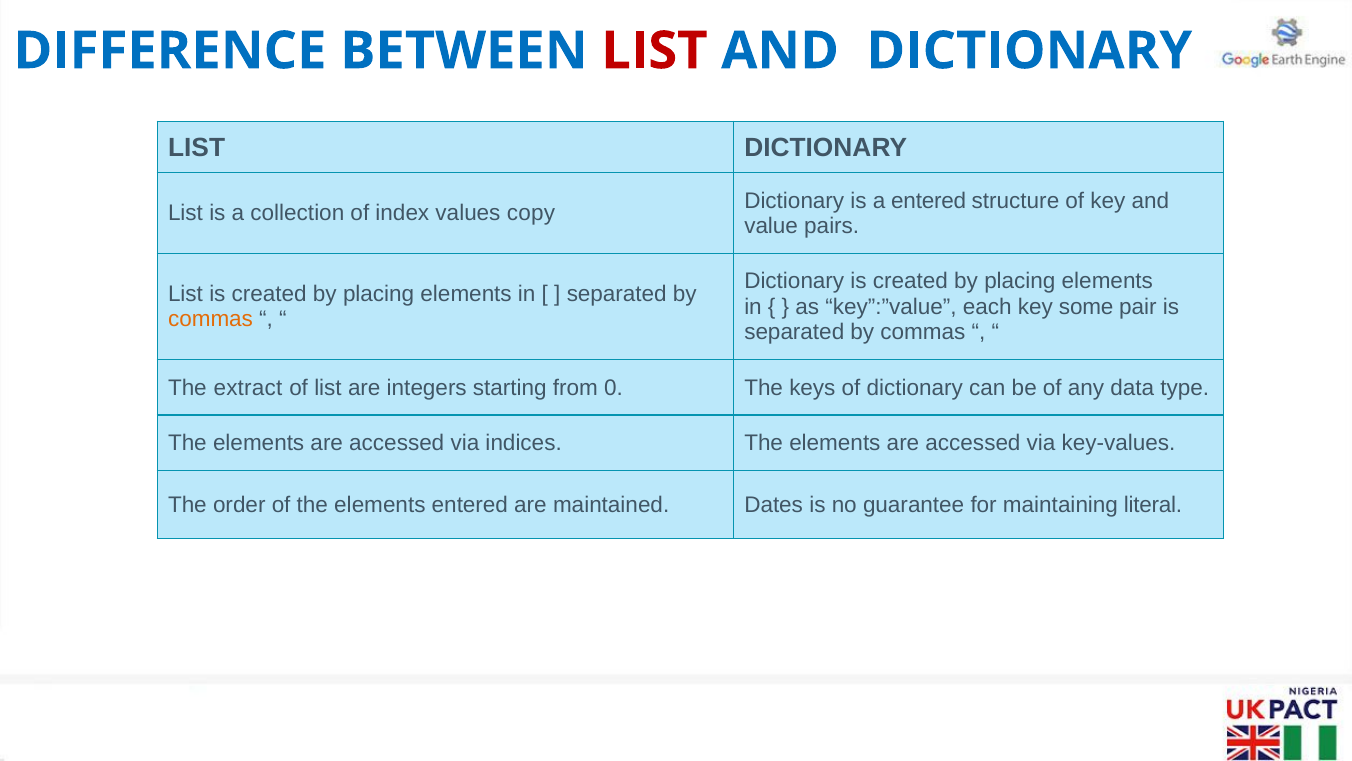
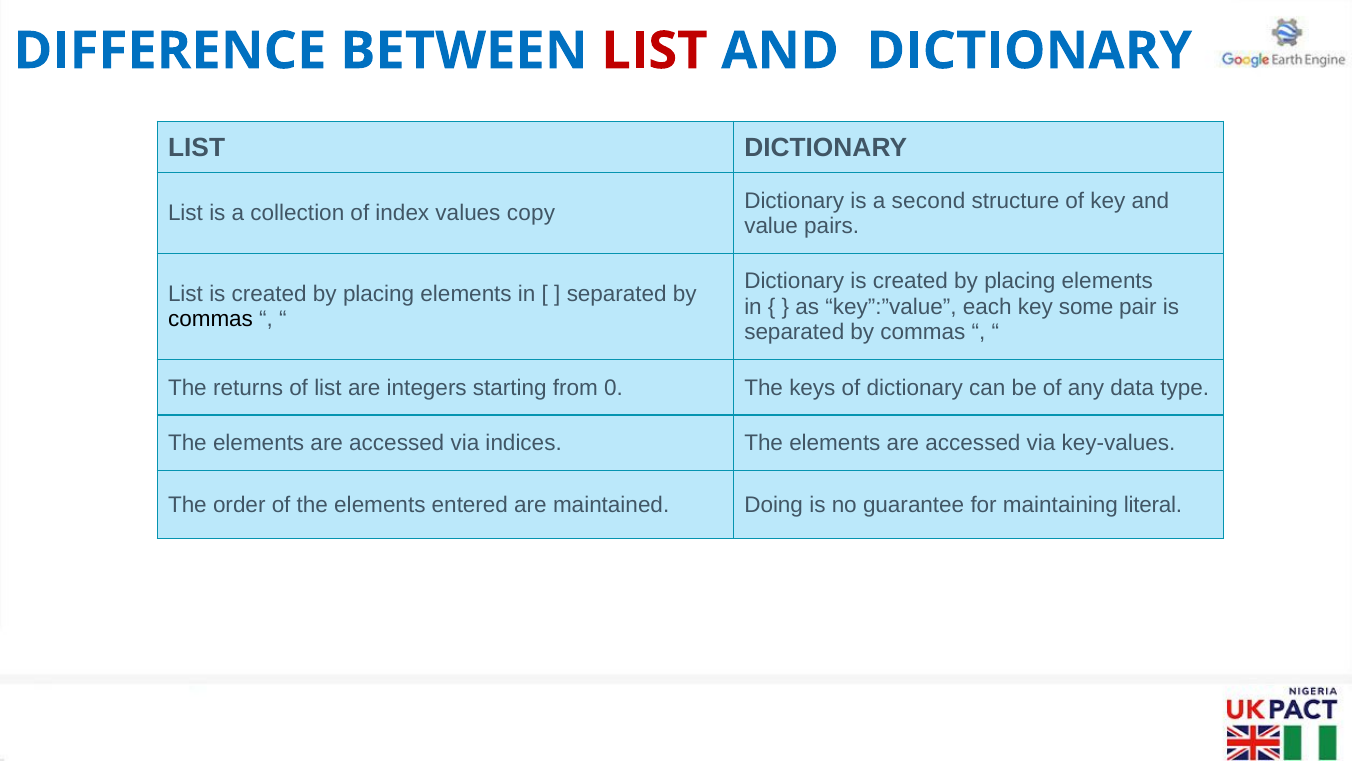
a entered: entered -> second
commas at (211, 319) colour: orange -> black
extract: extract -> returns
Dates: Dates -> Doing
